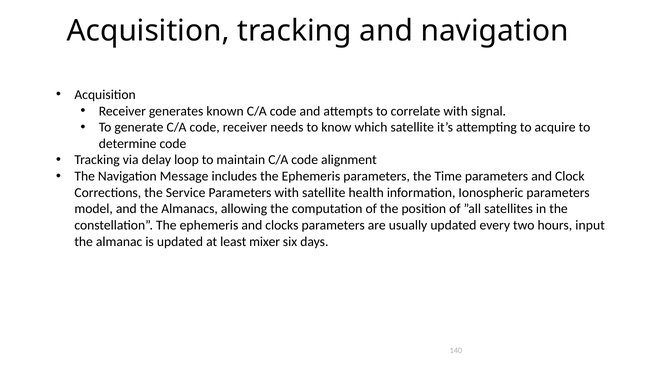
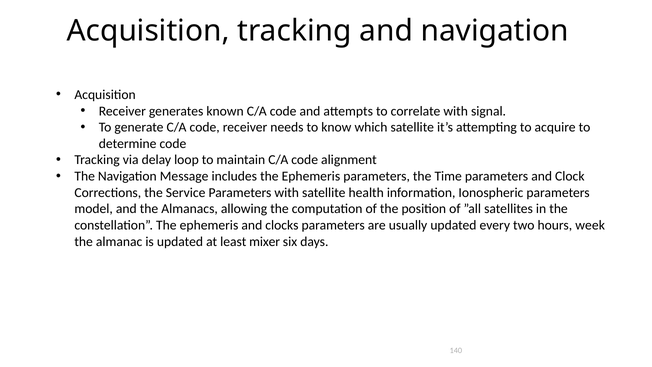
input: input -> week
